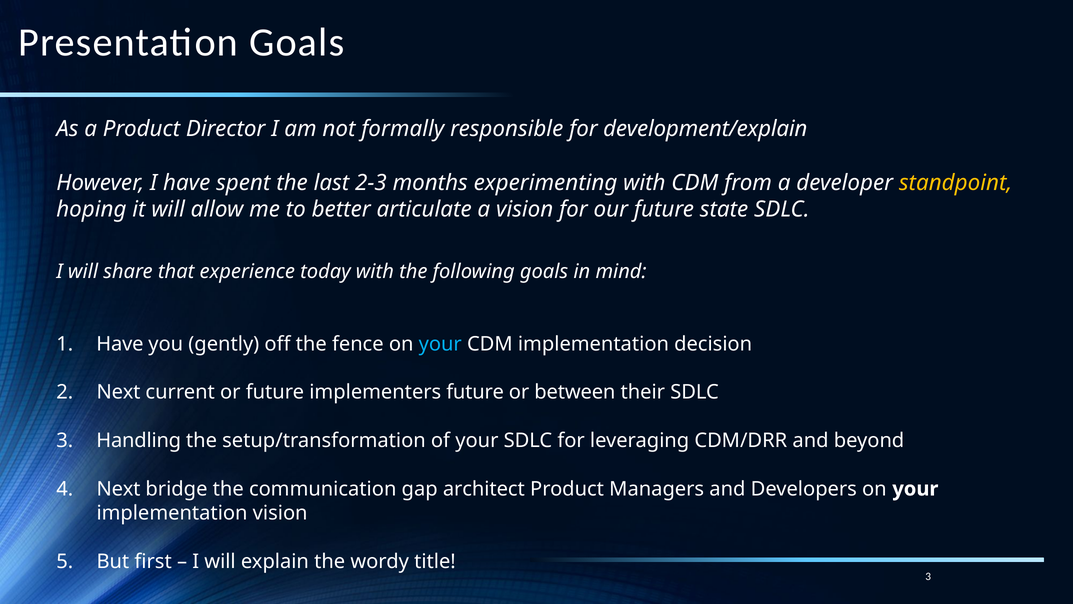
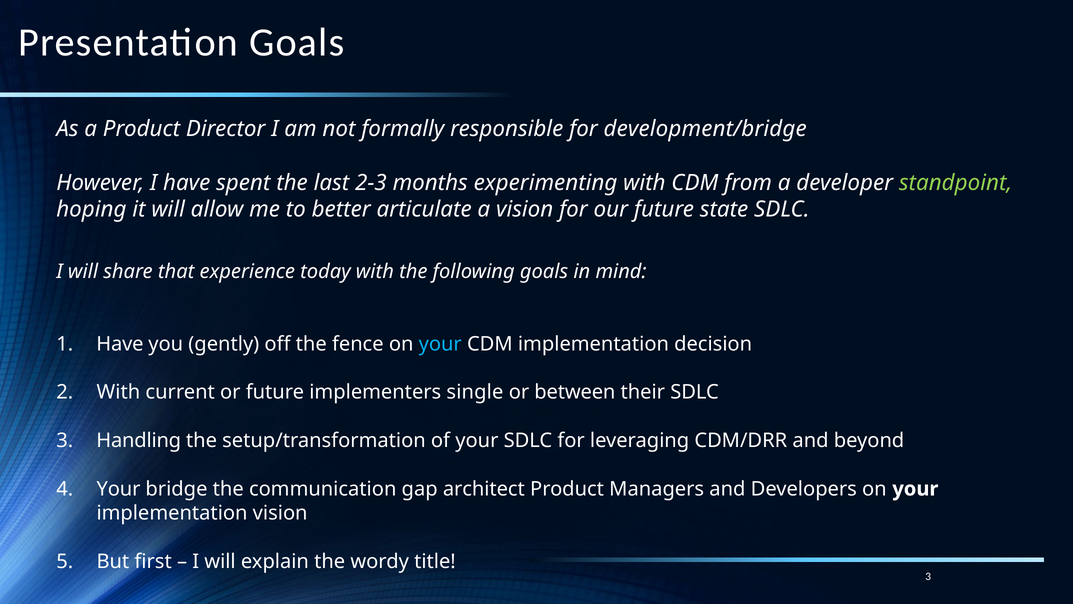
development/explain: development/explain -> development/bridge
standpoint colour: yellow -> light green
Next at (119, 392): Next -> With
implementers future: future -> single
Next at (119, 489): Next -> Your
